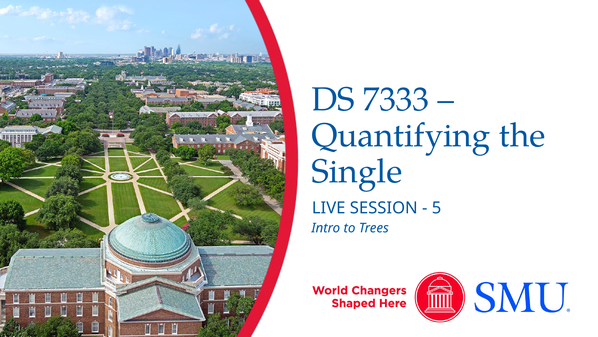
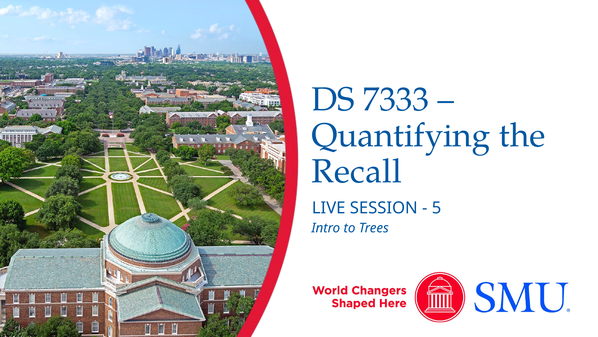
Single: Single -> Recall
